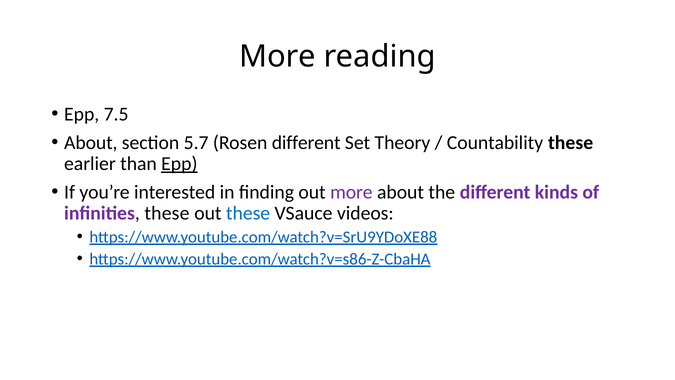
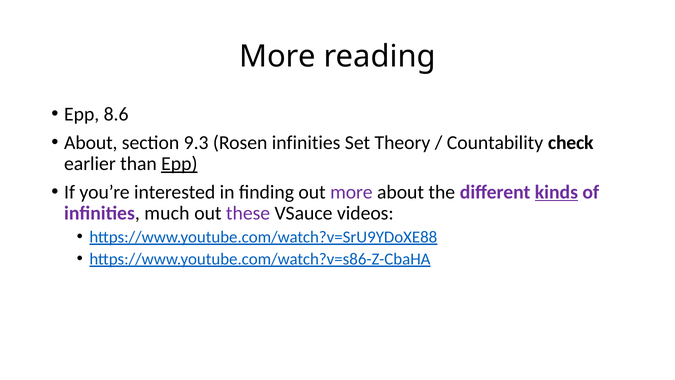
7.5: 7.5 -> 8.6
5.7: 5.7 -> 9.3
Rosen different: different -> infinities
Countability these: these -> check
kinds underline: none -> present
infinities these: these -> much
these at (248, 213) colour: blue -> purple
